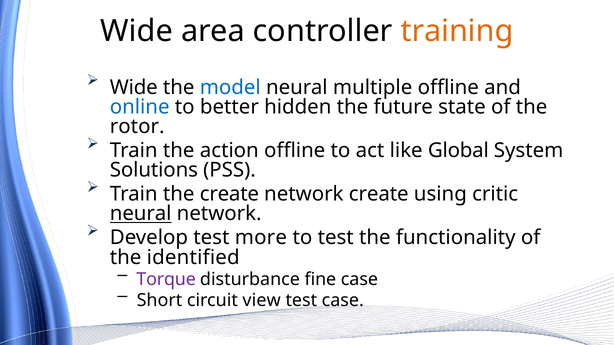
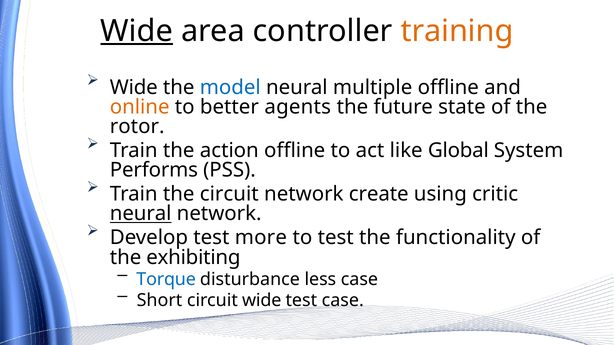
Wide at (137, 31) underline: none -> present
online colour: blue -> orange
hidden: hidden -> agents
Solutions: Solutions -> Performs
the create: create -> circuit
identified: identified -> exhibiting
Torque colour: purple -> blue
fine: fine -> less
circuit view: view -> wide
